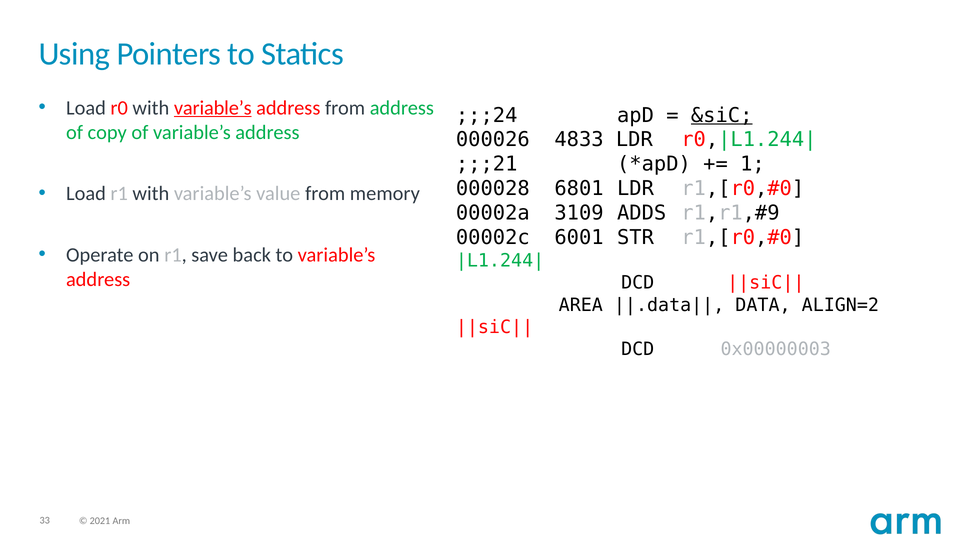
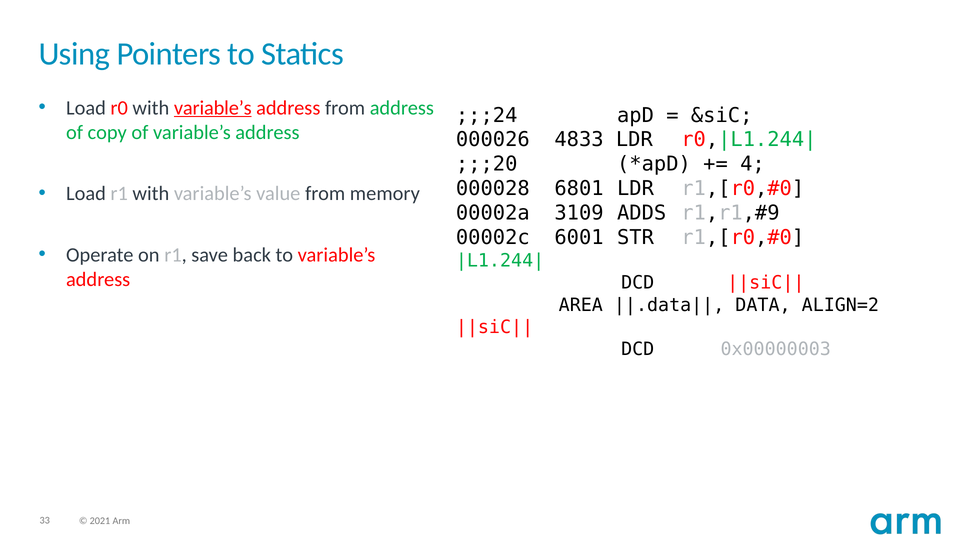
&siC underline: present -> none
;;;21: ;;;21 -> ;;;20
1: 1 -> 4
